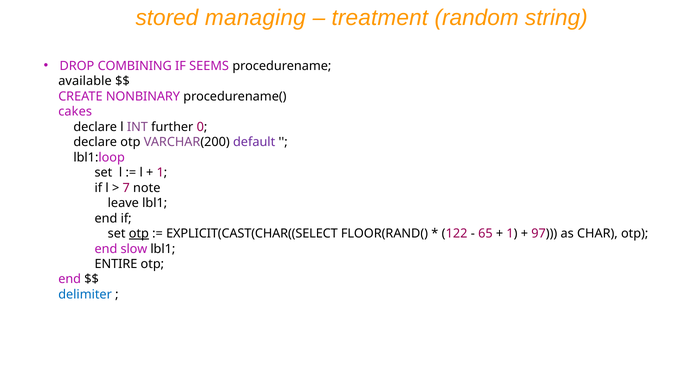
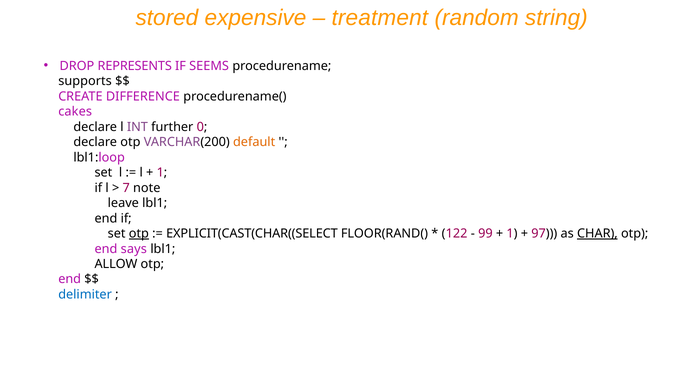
managing: managing -> expensive
COMBINING: COMBINING -> REPRESENTS
available: available -> supports
NONBINARY: NONBINARY -> DIFFERENCE
default colour: purple -> orange
65: 65 -> 99
CHAR underline: none -> present
slow: slow -> says
ENTIRE: ENTIRE -> ALLOW
